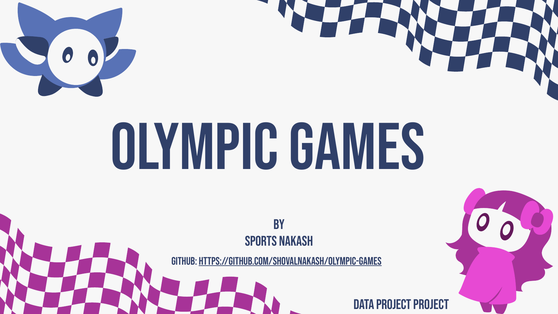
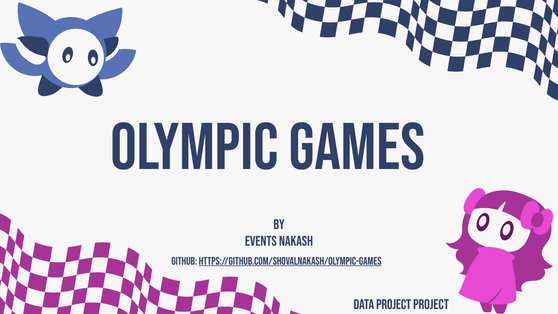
Sports: Sports -> Events
